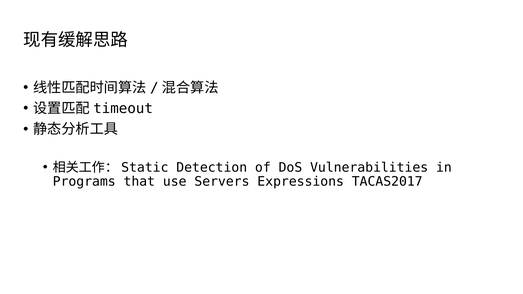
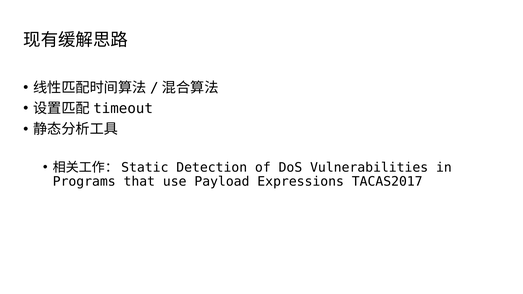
Servers: Servers -> Payload
